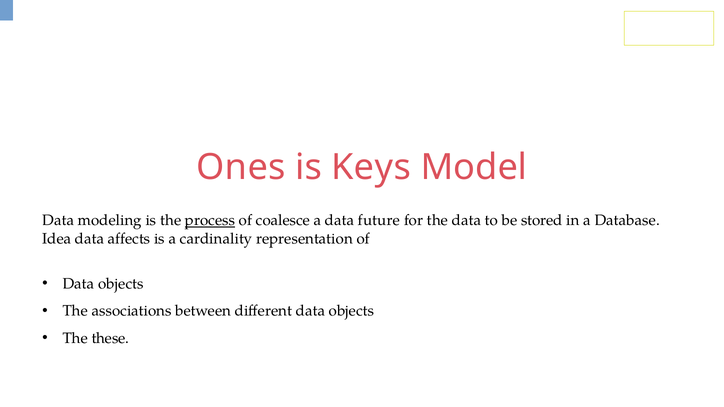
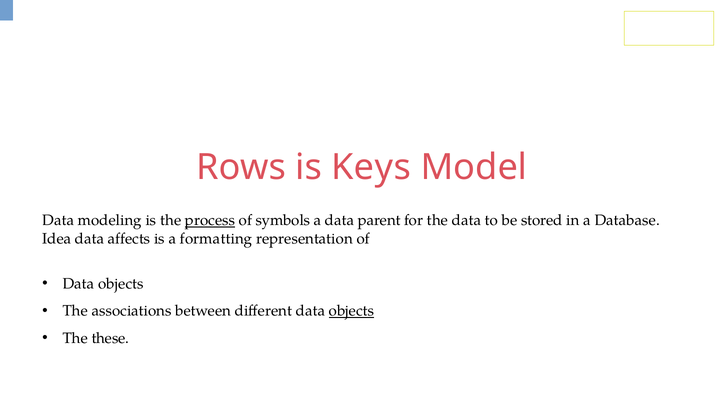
Ones: Ones -> Rows
coalesce: coalesce -> symbols
future: future -> parent
cardinality: cardinality -> formatting
objects at (352, 311) underline: none -> present
